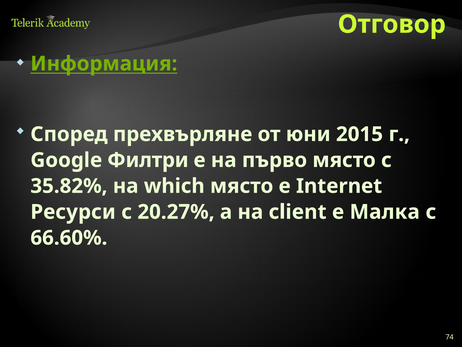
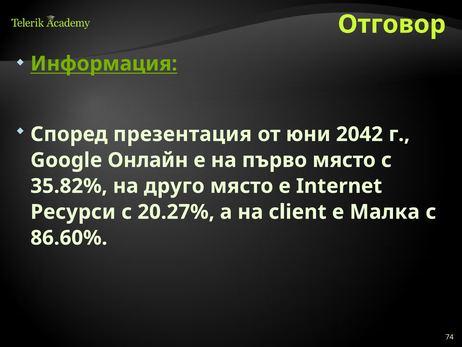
прехвърляне: прехвърляне -> презентация
2015: 2015 -> 2042
Филтри: Филтри -> Онлайн
which: which -> друго
66.60%: 66.60% -> 86.60%
